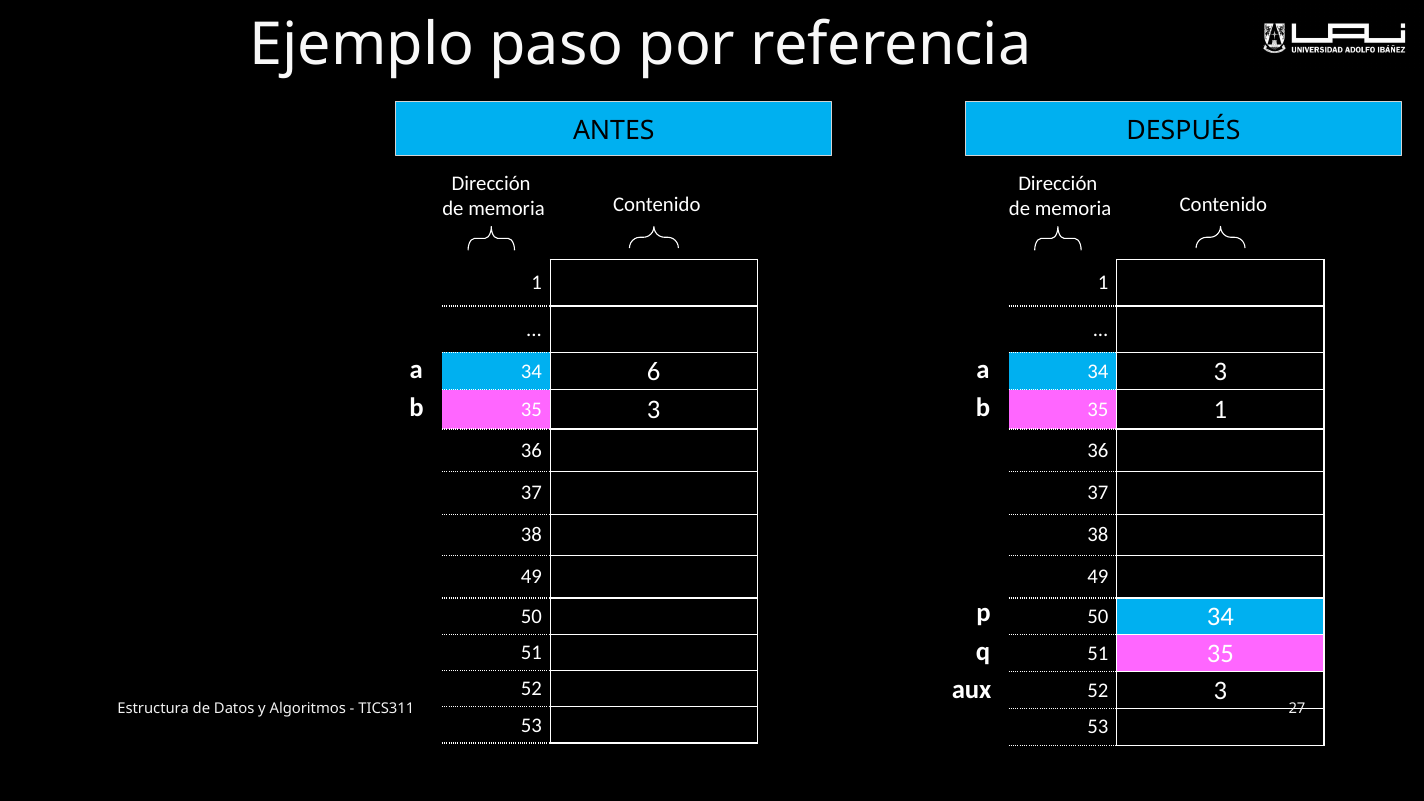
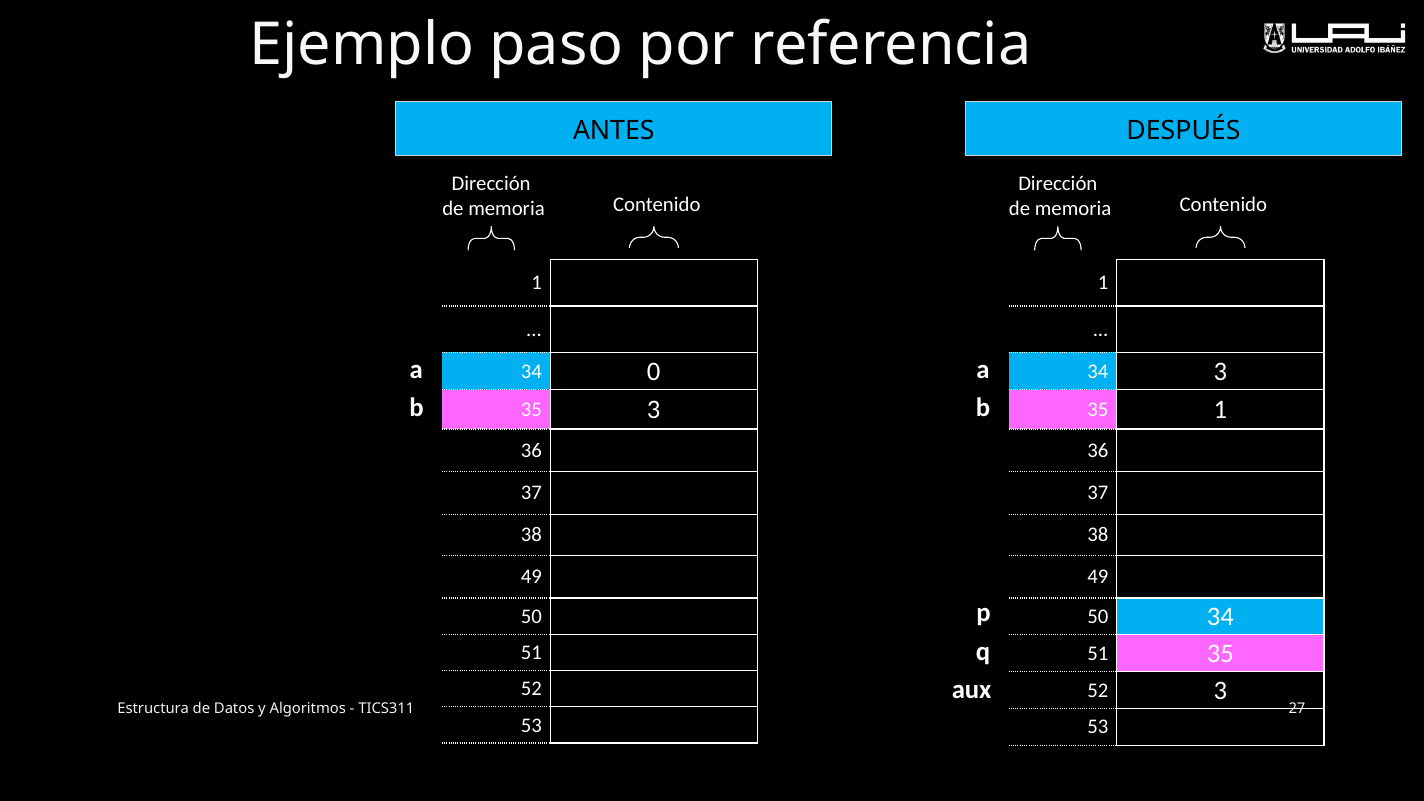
6: 6 -> 0
